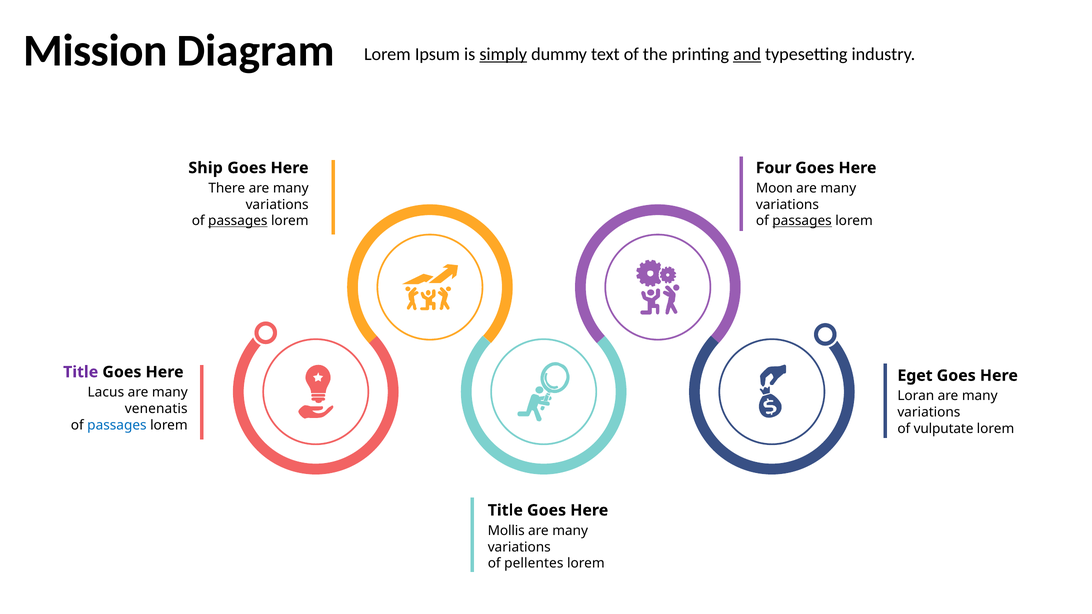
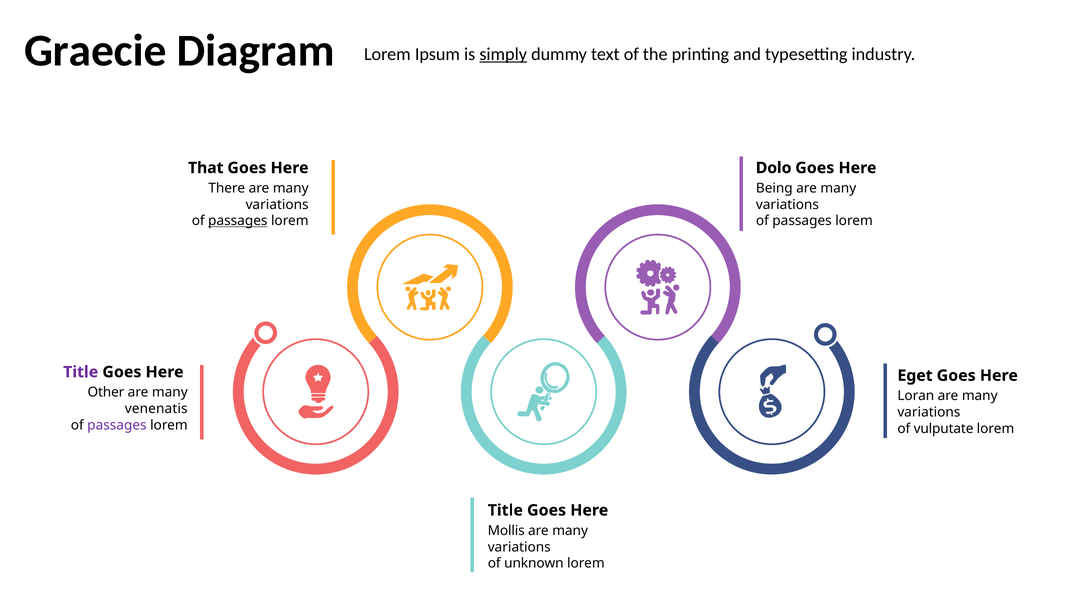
Mission: Mission -> Graecie
and underline: present -> none
Ship: Ship -> That
Four: Four -> Dolo
Moon: Moon -> Being
passages at (802, 221) underline: present -> none
Lacus: Lacus -> Other
passages at (117, 425) colour: blue -> purple
pellentes: pellentes -> unknown
